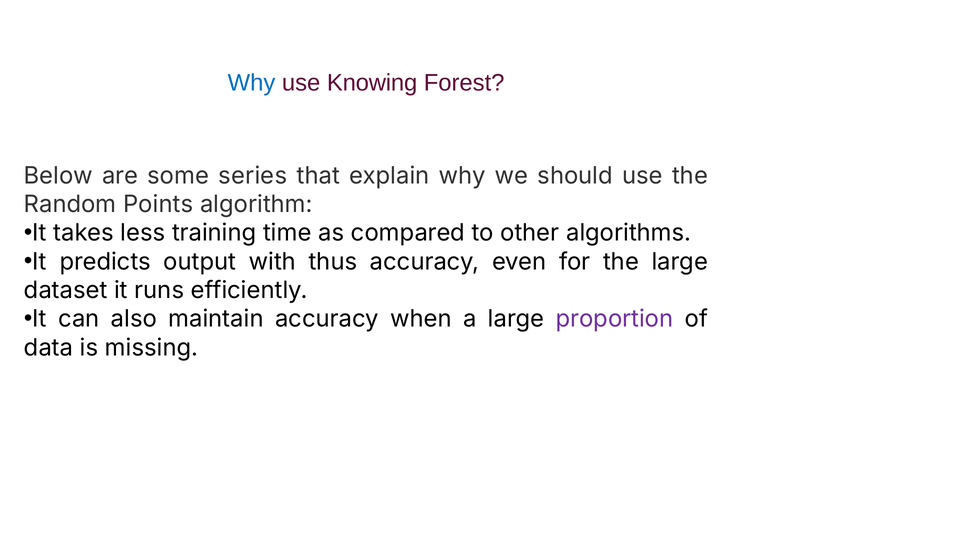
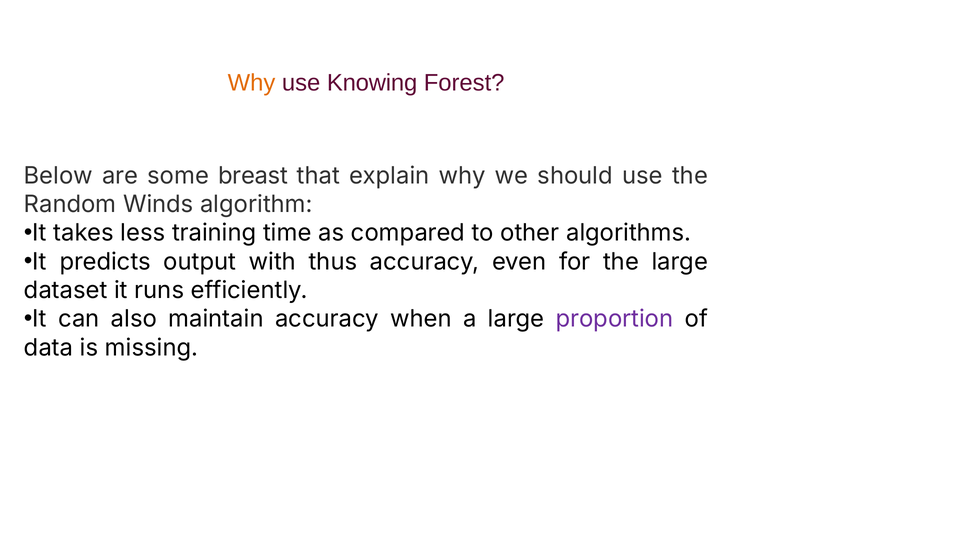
Why at (251, 83) colour: blue -> orange
series: series -> breast
Points: Points -> Winds
